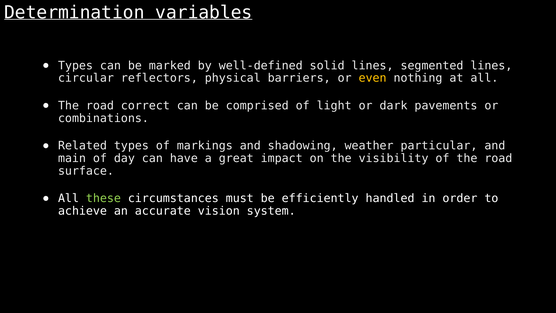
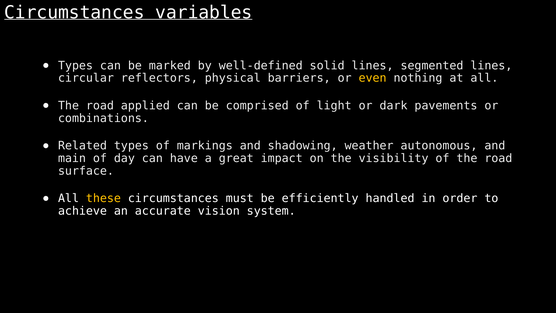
Determination at (74, 13): Determination -> Circumstances
correct: correct -> applied
particular: particular -> autonomous
these colour: light green -> yellow
